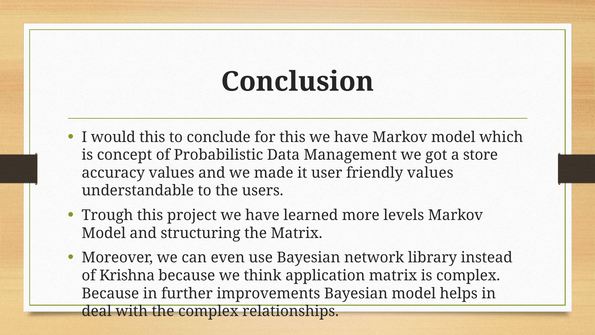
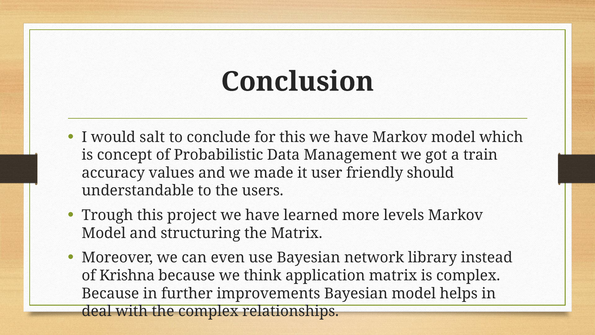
would this: this -> salt
store: store -> train
friendly values: values -> should
